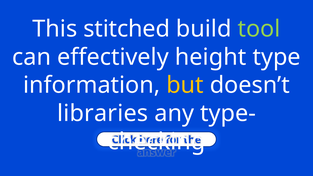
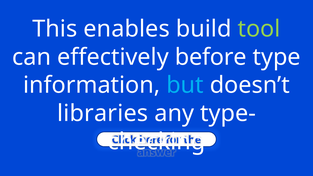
stitched: stitched -> enables
height: height -> before
but colour: yellow -> light blue
